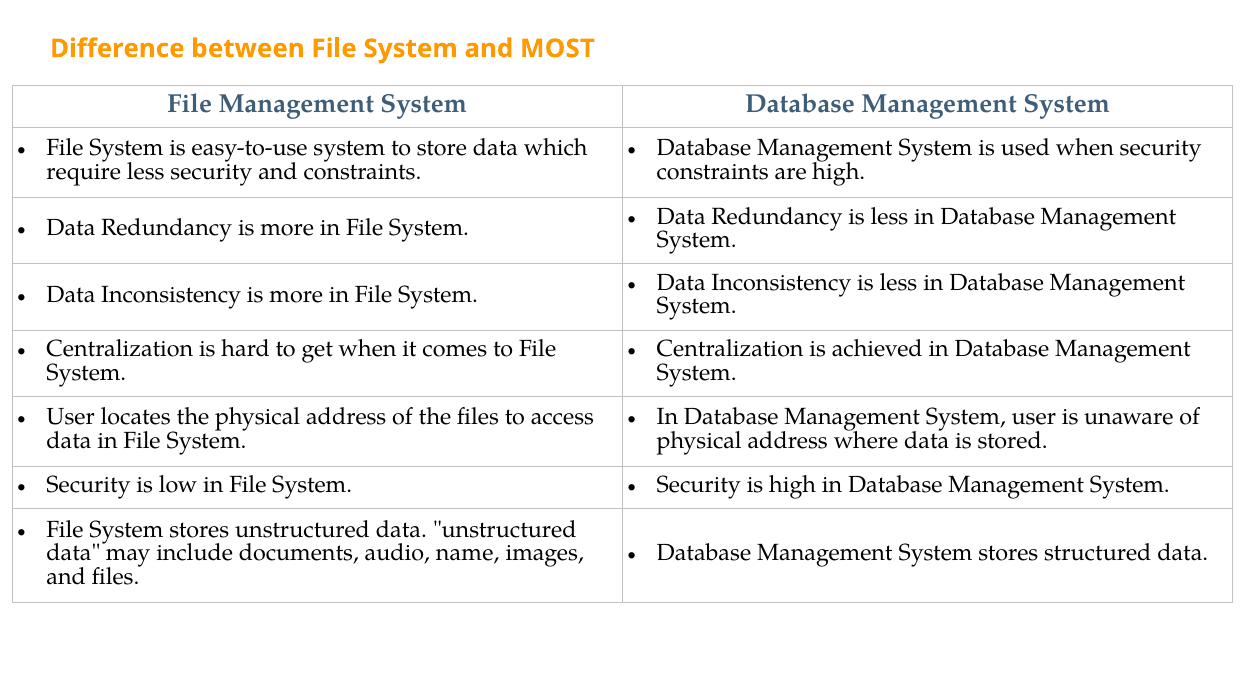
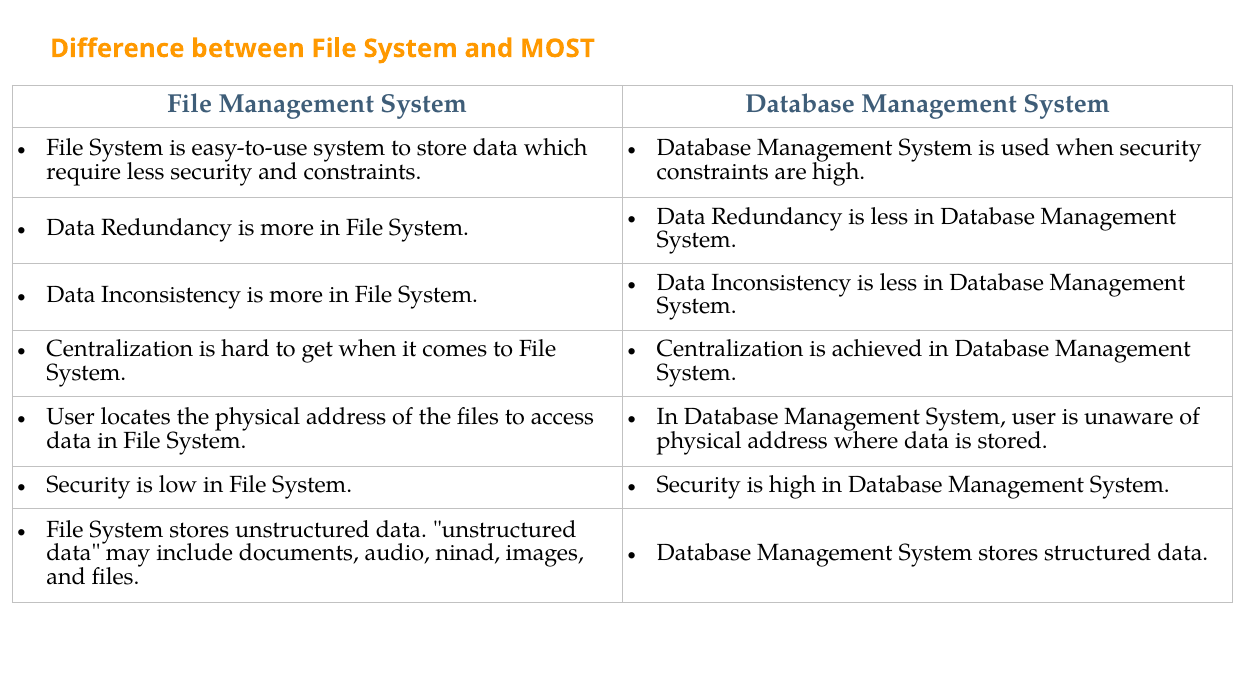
name: name -> ninad
